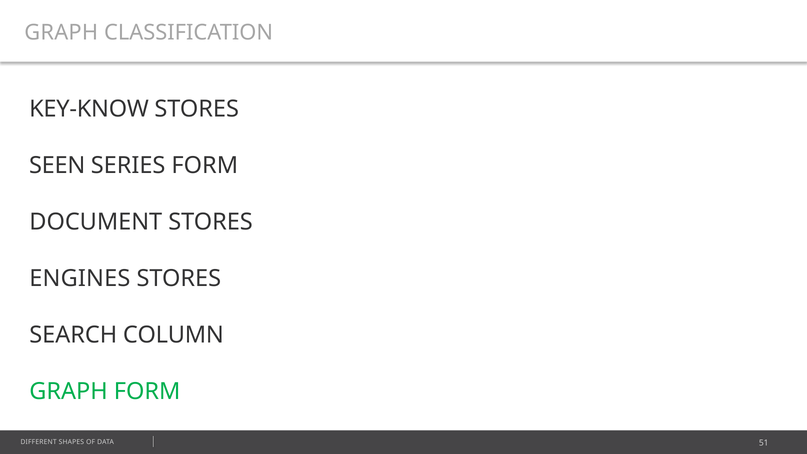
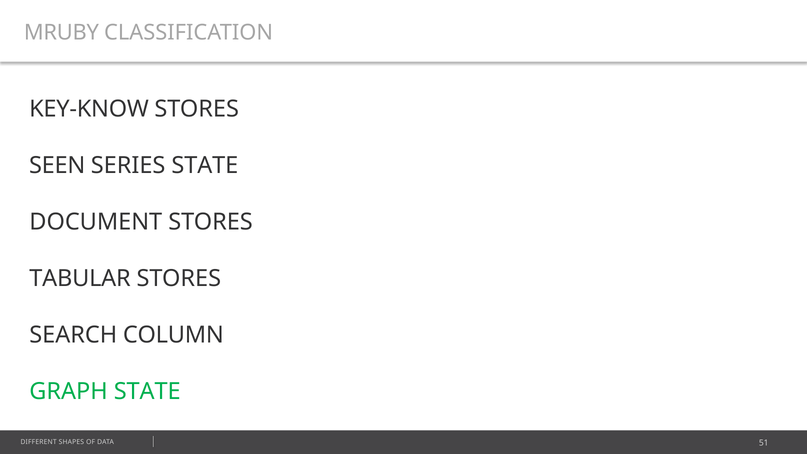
GRAPH at (61, 32): GRAPH -> MRUBY
SERIES FORM: FORM -> STATE
ENGINES: ENGINES -> TABULAR
GRAPH FORM: FORM -> STATE
